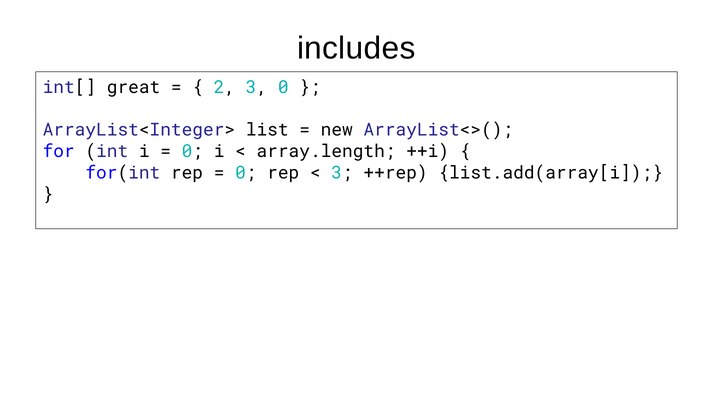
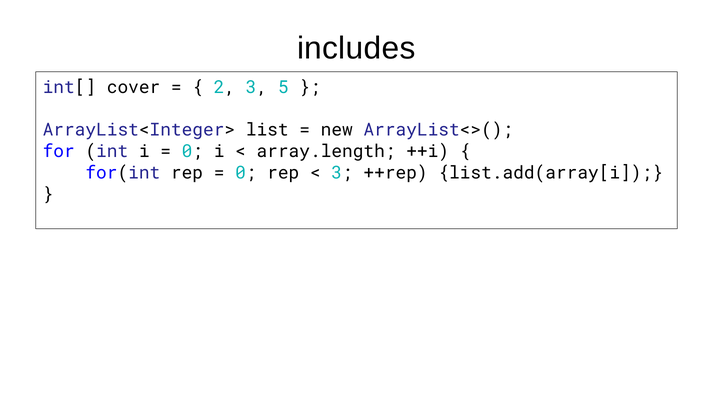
great: great -> cover
3 0: 0 -> 5
